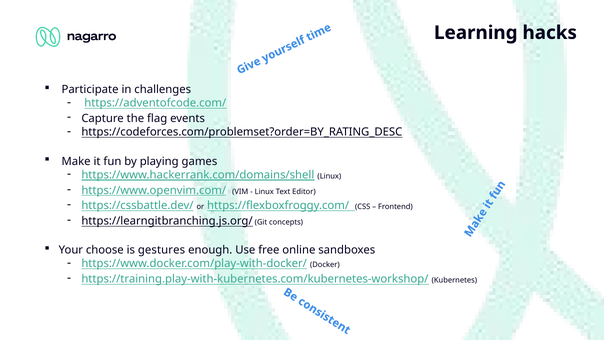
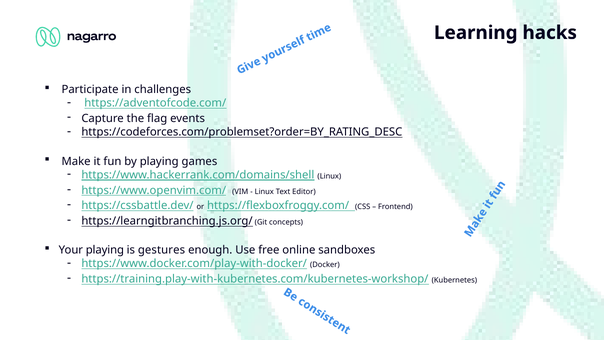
Your choose: choose -> playing
